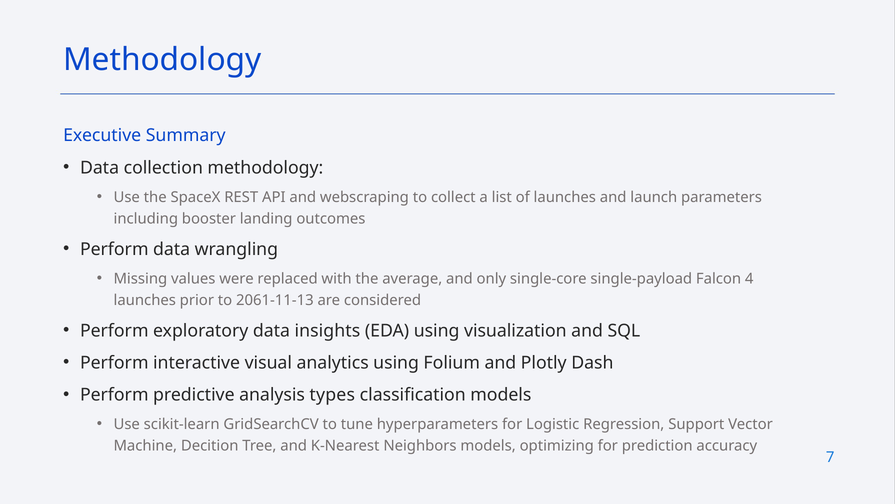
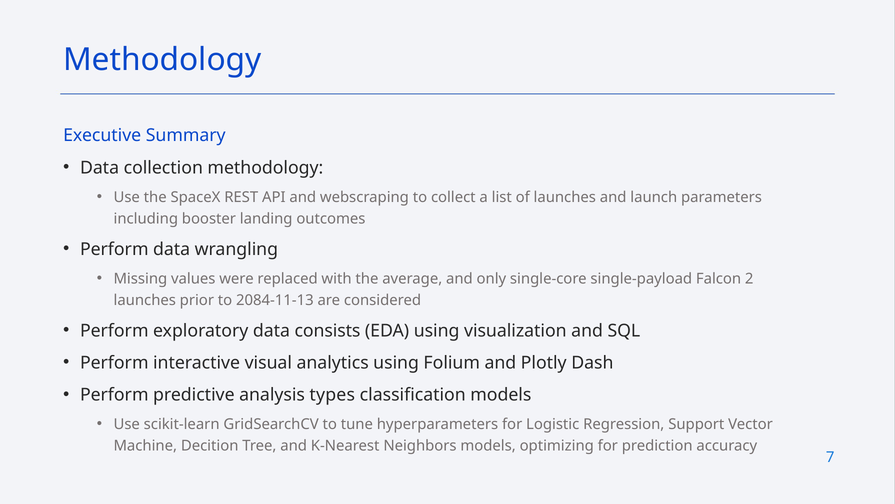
4: 4 -> 2
2061-11-13: 2061-11-13 -> 2084-11-13
insights: insights -> consists
